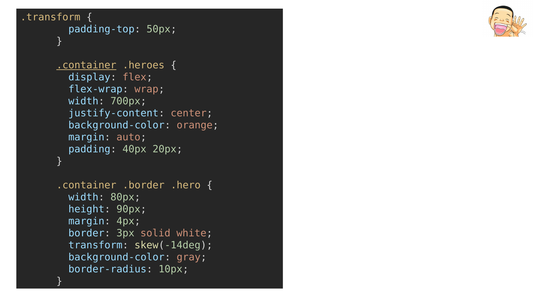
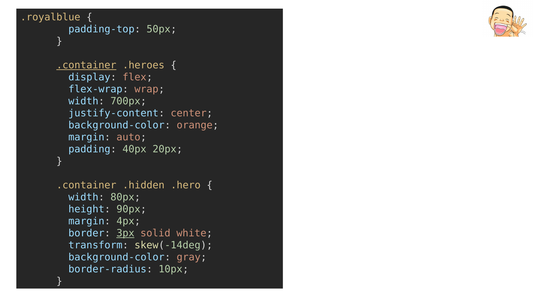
.transform: .transform -> .royalblue
.border: .border -> .hidden
3px underline: none -> present
